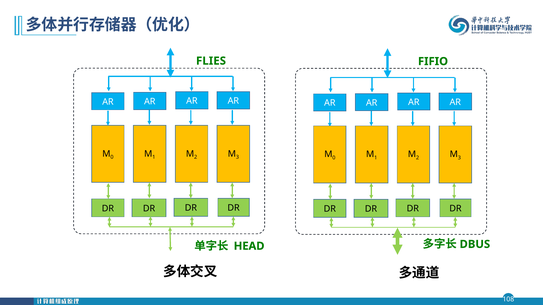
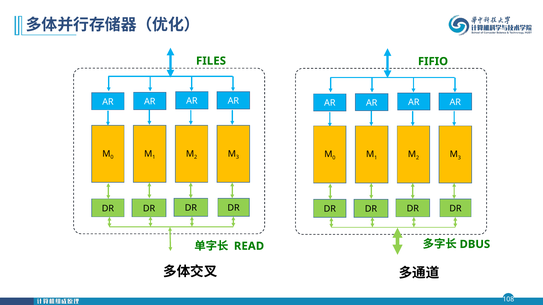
FLIES: FLIES -> FILES
HEAD: HEAD -> READ
